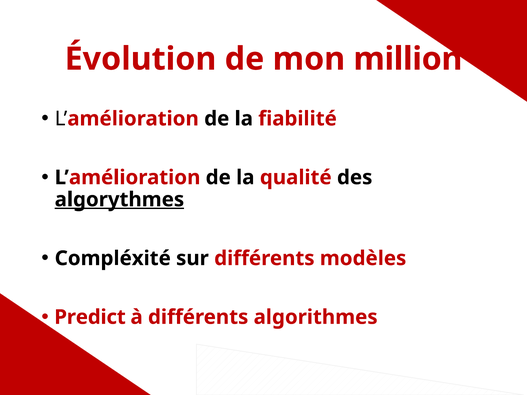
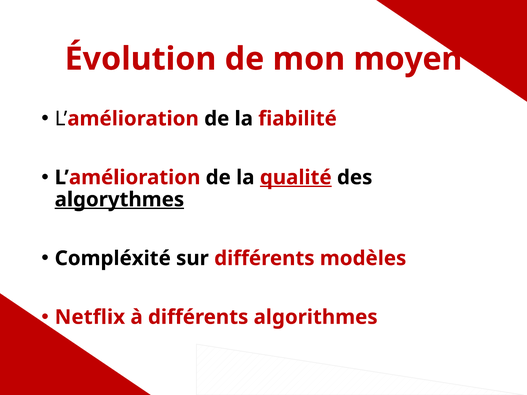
million: million -> moyen
qualité underline: none -> present
Predict: Predict -> Netflix
